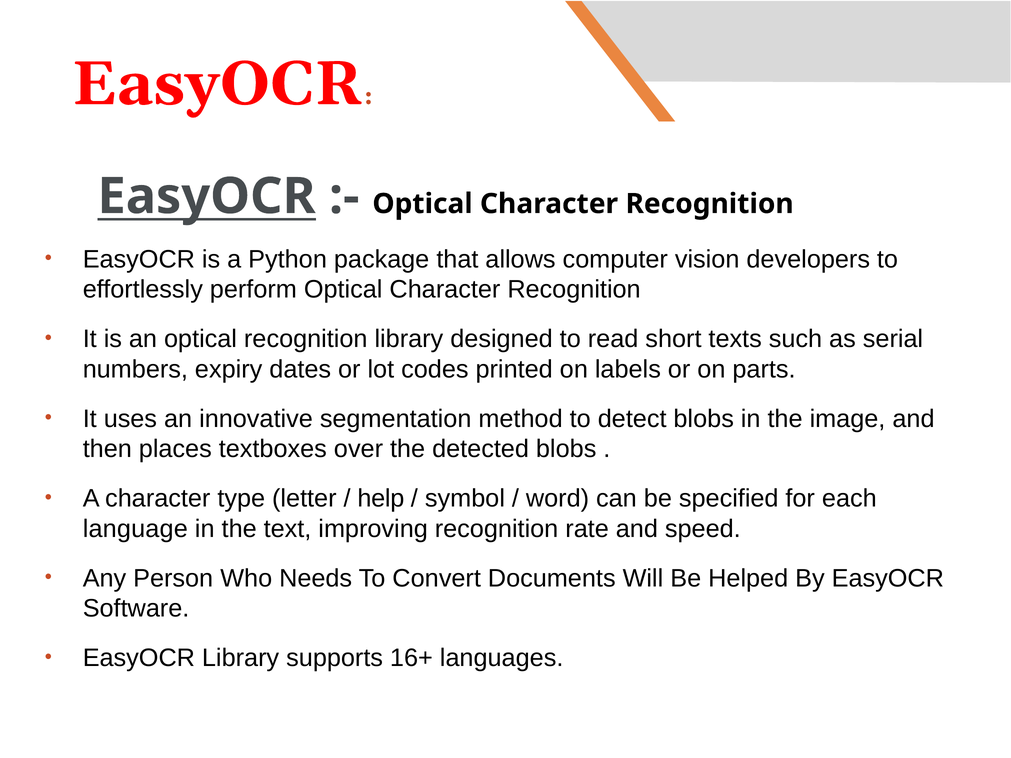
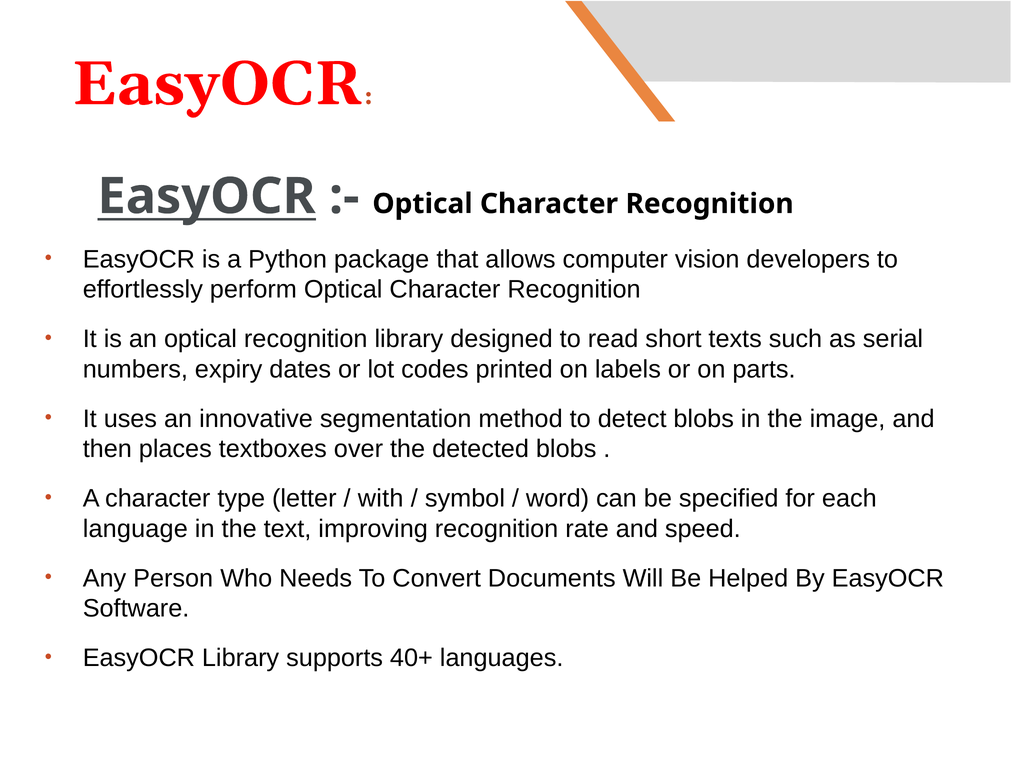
help: help -> with
16+: 16+ -> 40+
